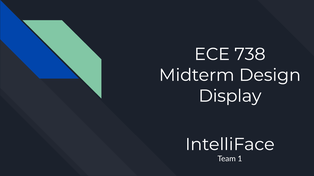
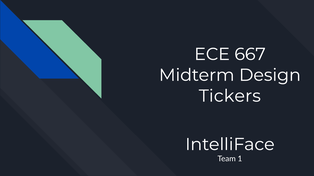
738: 738 -> 667
Display: Display -> Tickers
